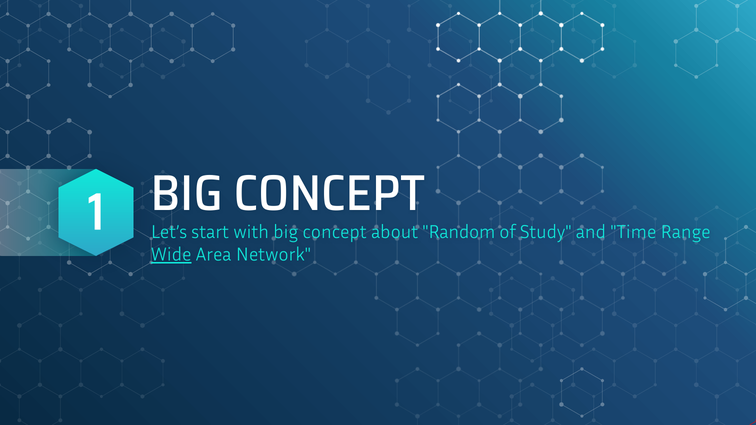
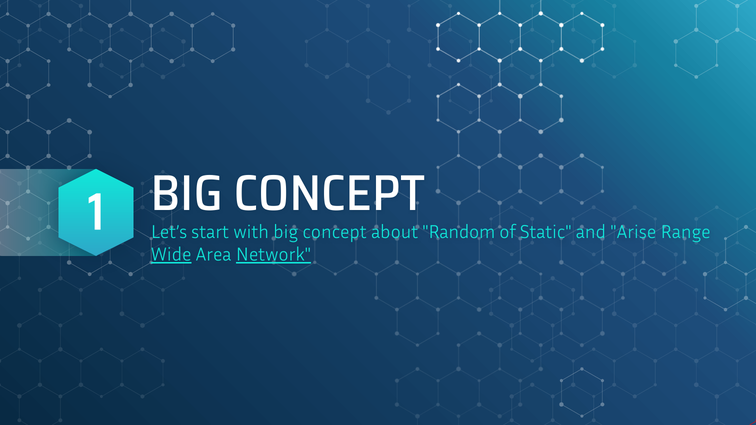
Study: Study -> Static
Time: Time -> Arise
Network underline: none -> present
